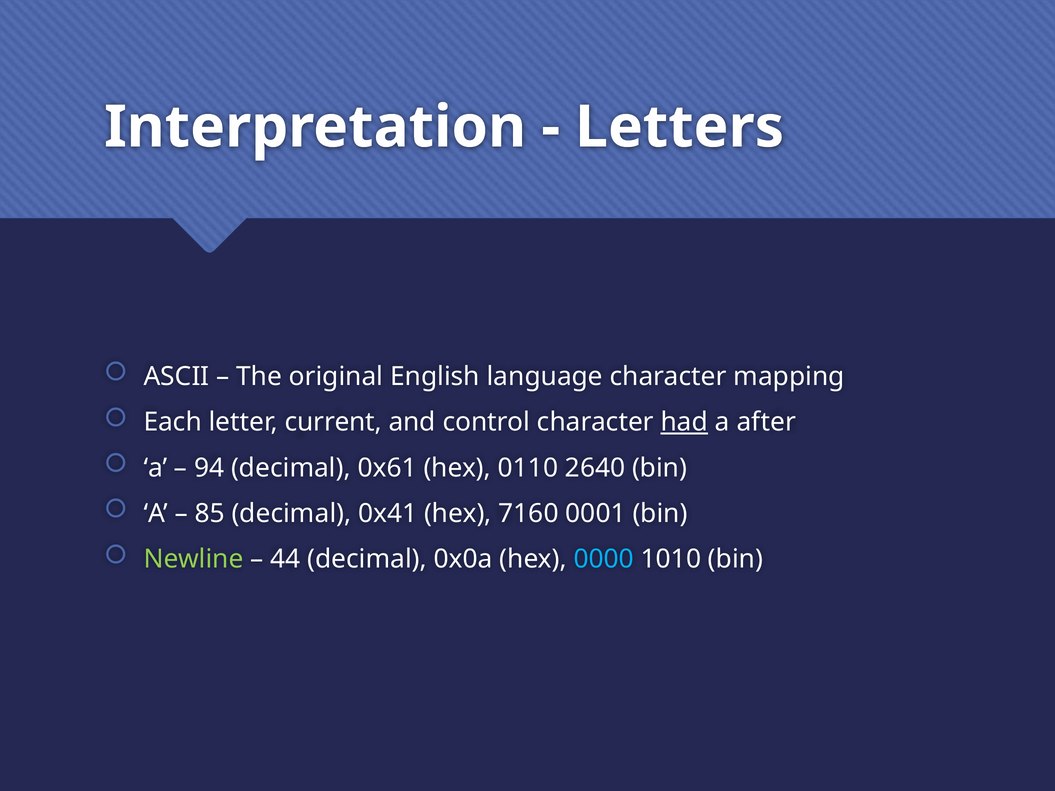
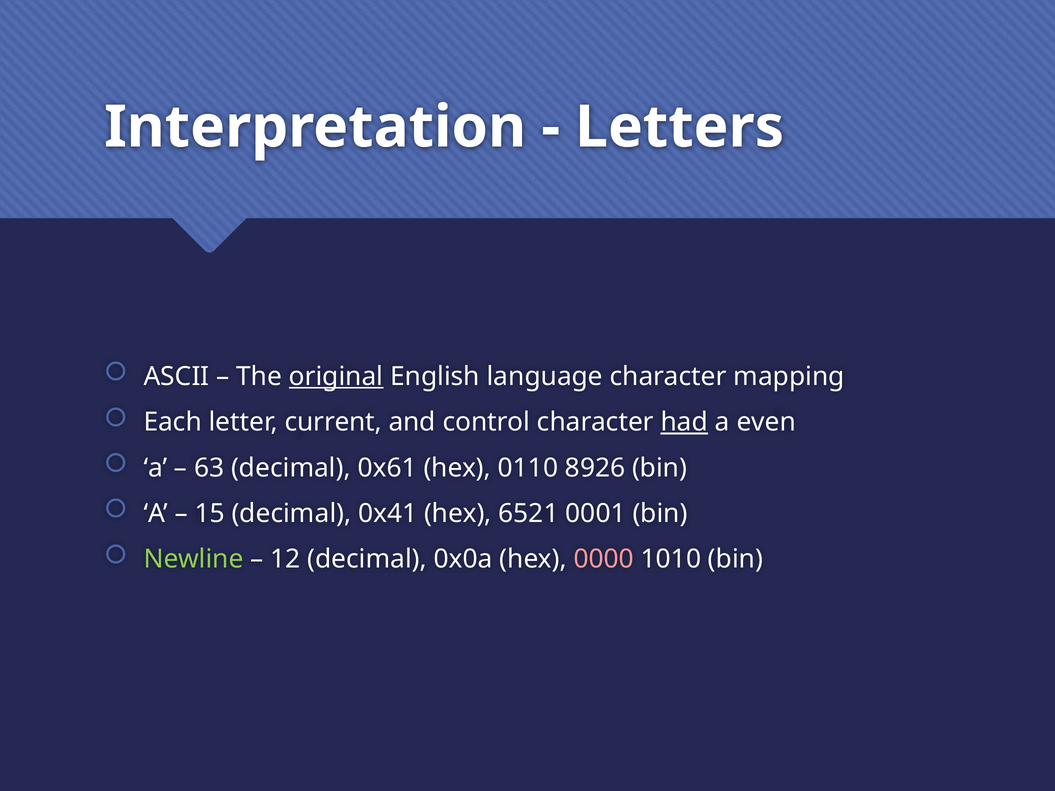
original underline: none -> present
after: after -> even
94: 94 -> 63
2640: 2640 -> 8926
85: 85 -> 15
7160: 7160 -> 6521
44: 44 -> 12
0000 colour: light blue -> pink
